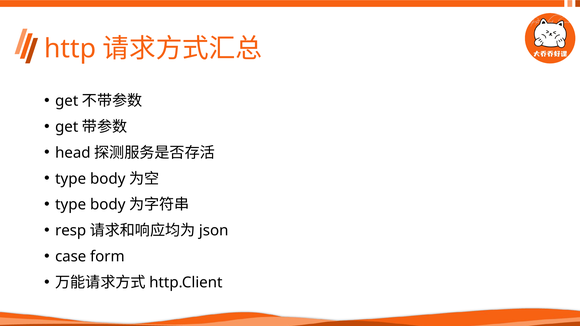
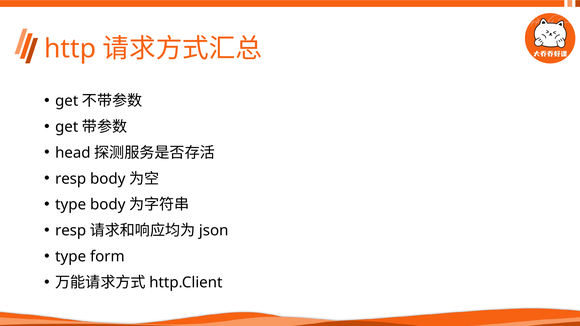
type at (71, 179): type -> resp
case at (71, 257): case -> type
